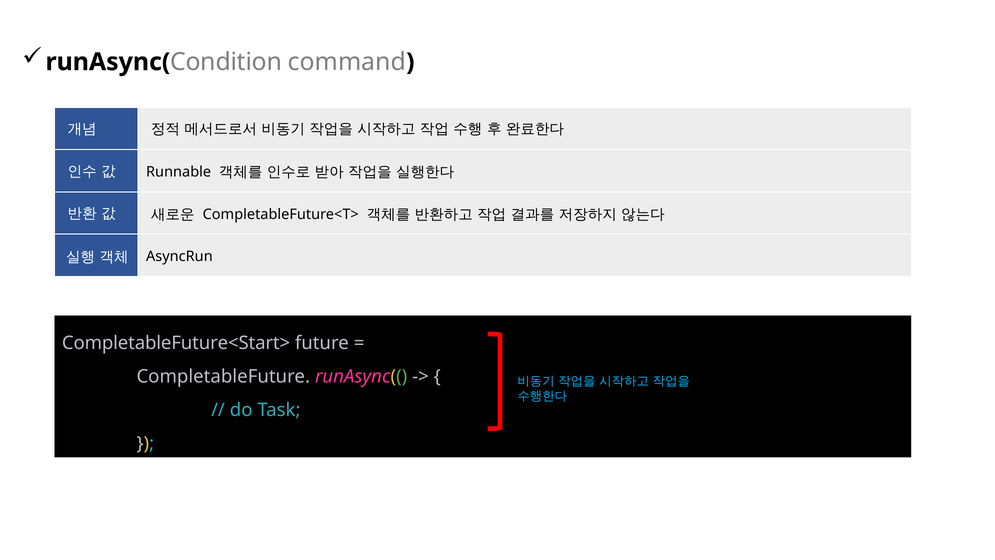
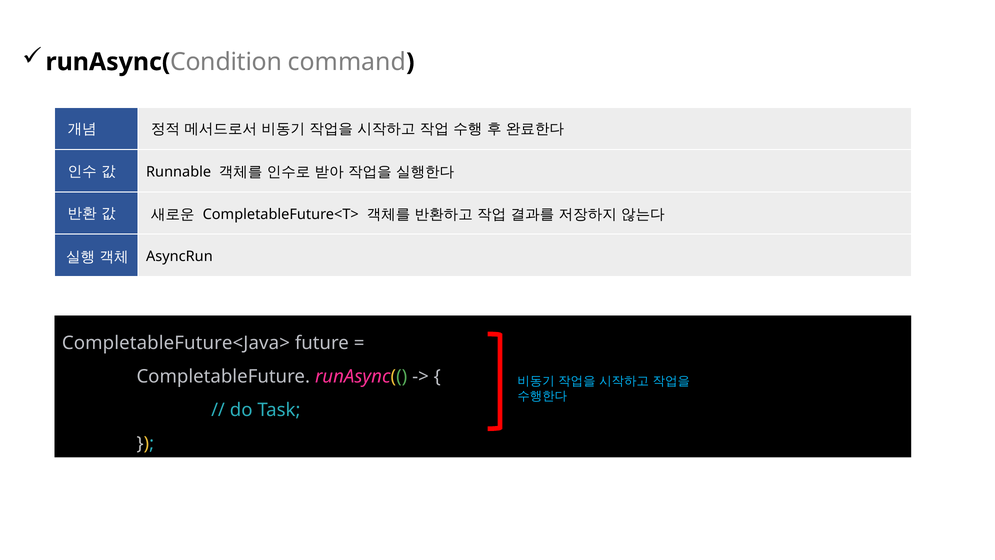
CompletableFuture<Start>: CompletableFuture<Start> -> CompletableFuture<Java>
